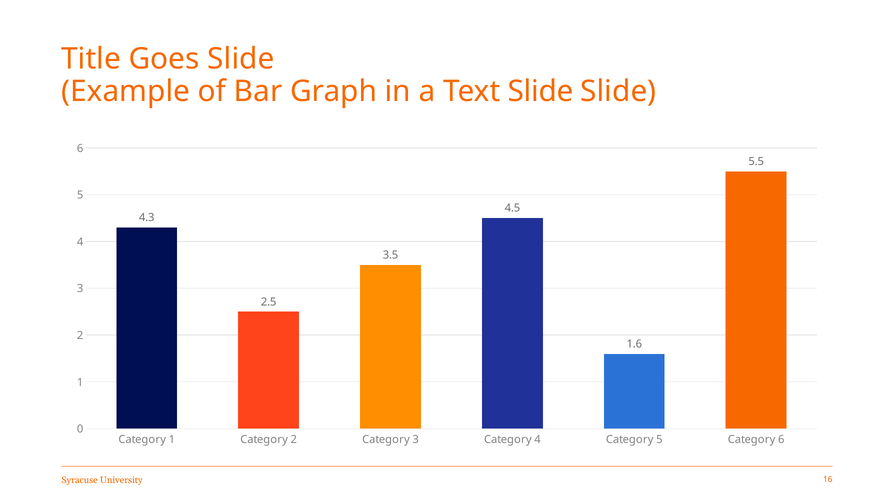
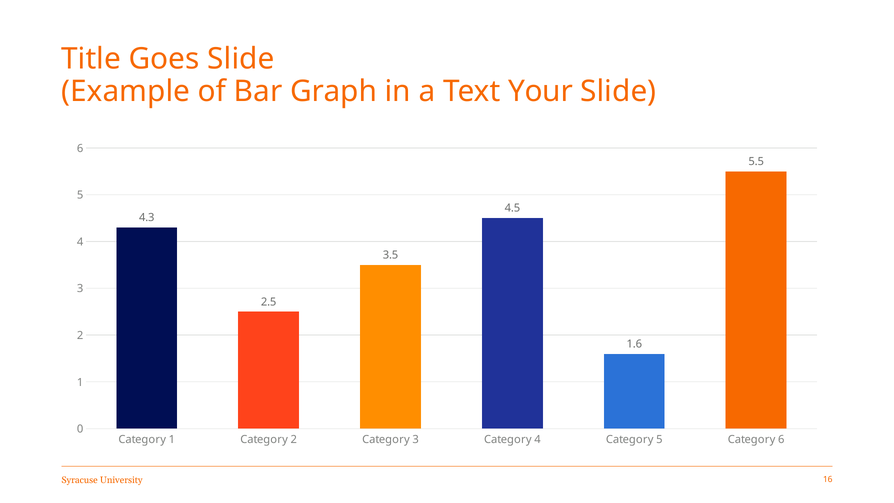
Text Slide: Slide -> Your
